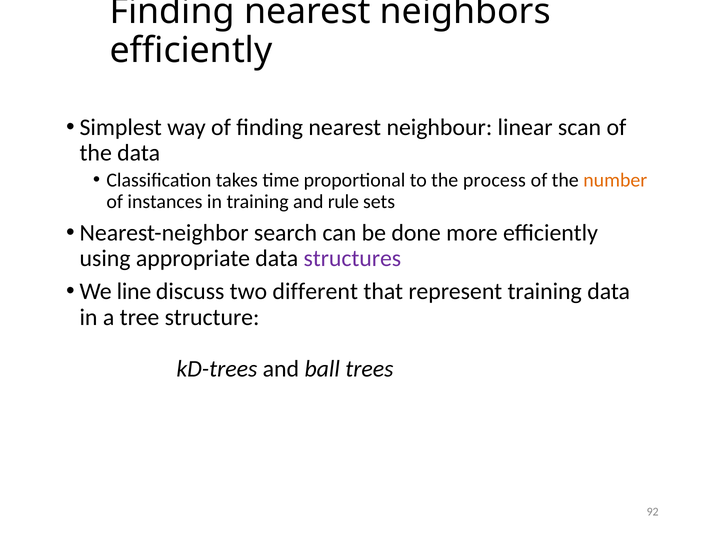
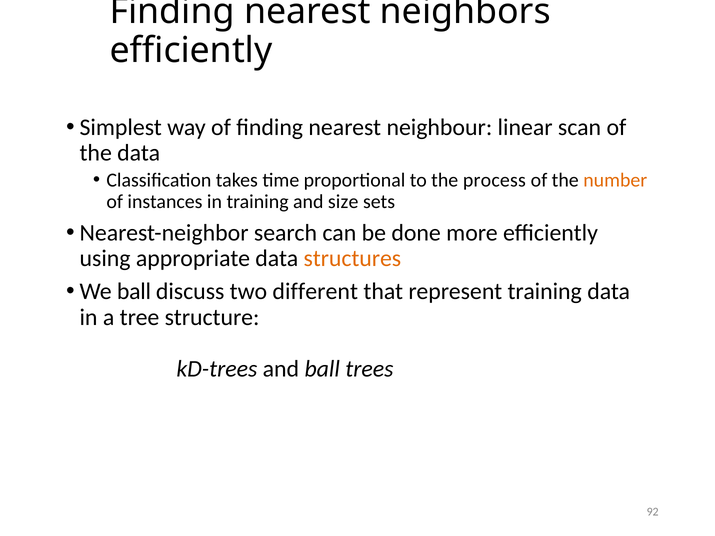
rule: rule -> size
structures colour: purple -> orange
We line: line -> ball
